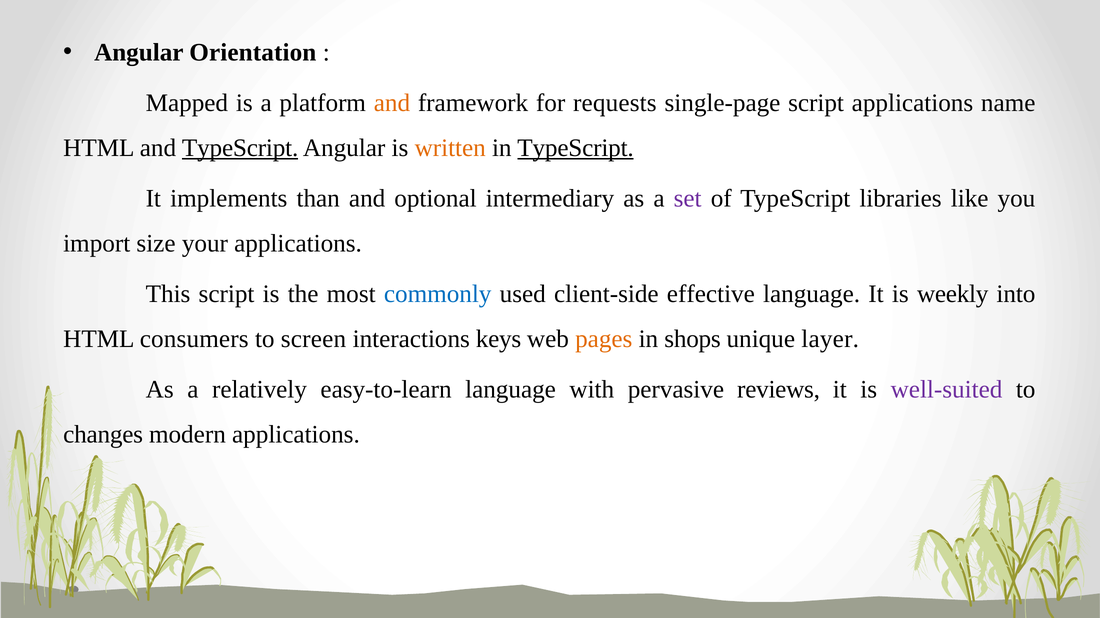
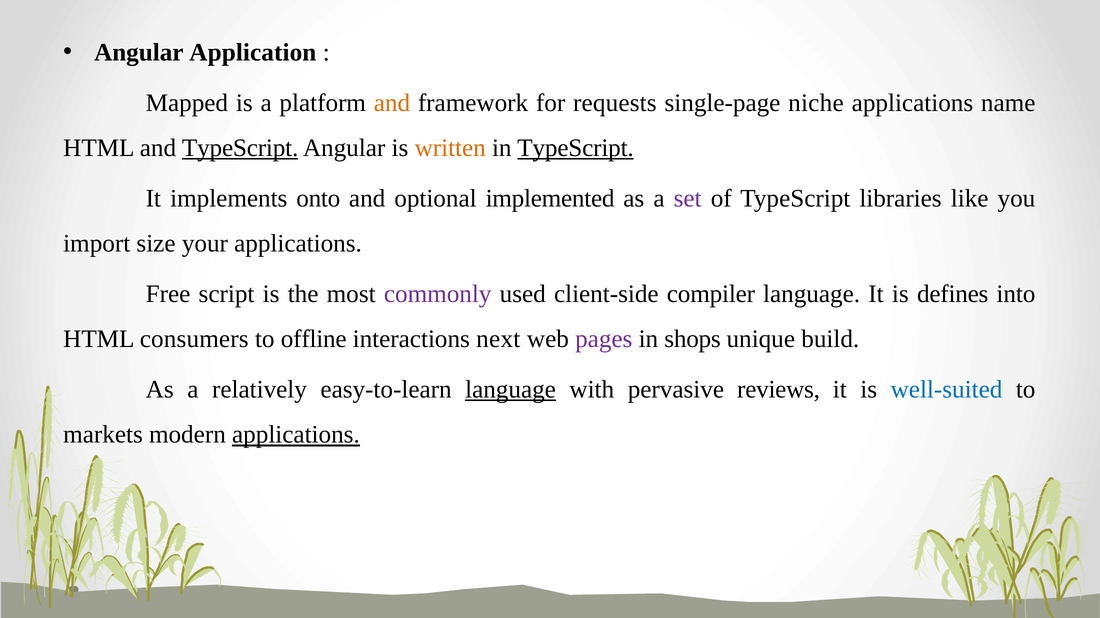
Orientation: Orientation -> Application
single-page script: script -> niche
than: than -> onto
intermediary: intermediary -> implemented
This: This -> Free
commonly colour: blue -> purple
effective: effective -> compiler
weekly: weekly -> defines
screen: screen -> offline
keys: keys -> next
pages colour: orange -> purple
layer: layer -> build
language at (511, 390) underline: none -> present
well-suited colour: purple -> blue
changes: changes -> markets
applications at (296, 435) underline: none -> present
